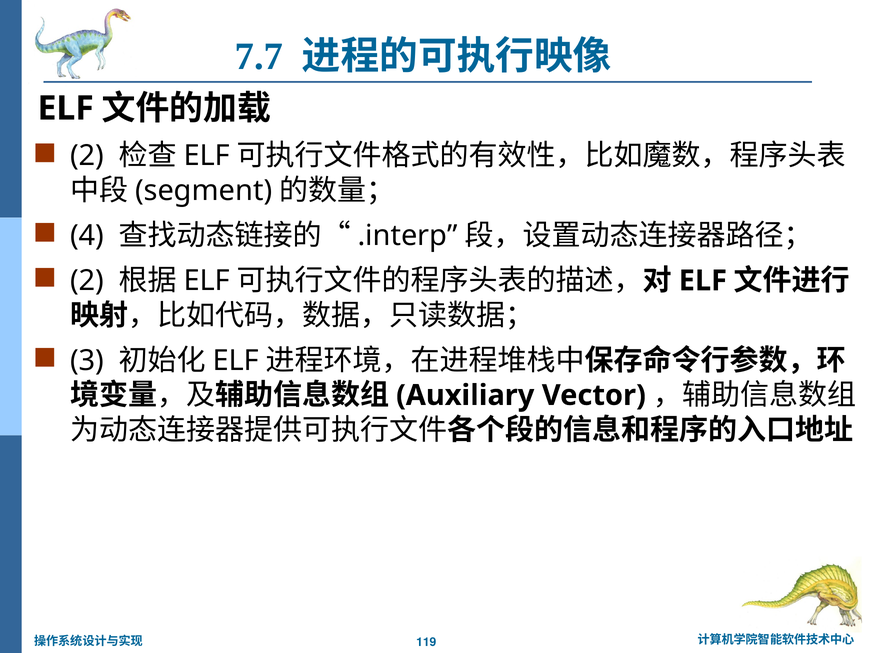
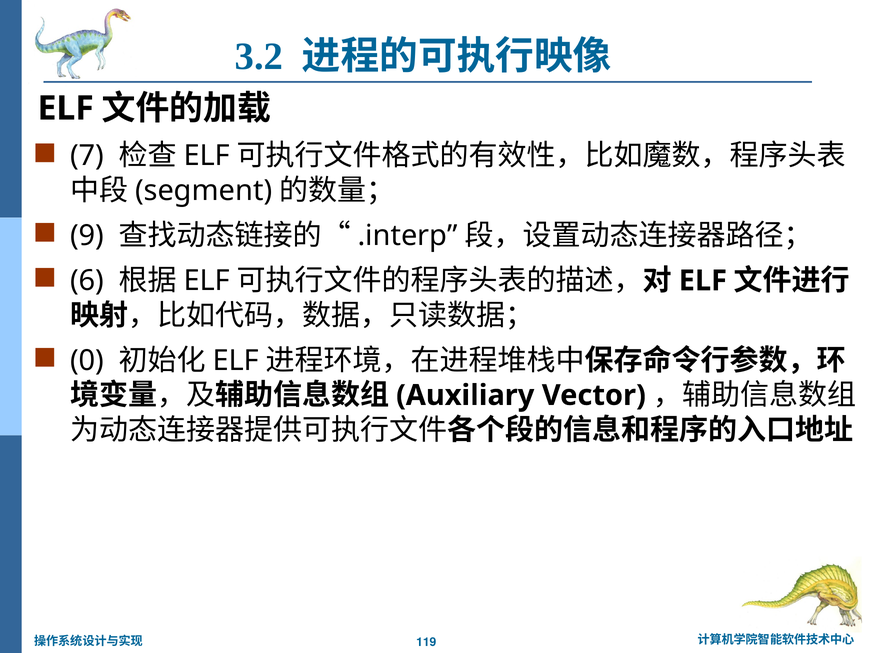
7.7: 7.7 -> 3.2
2 at (87, 156): 2 -> 7
4: 4 -> 9
2 at (87, 280): 2 -> 6
3: 3 -> 0
